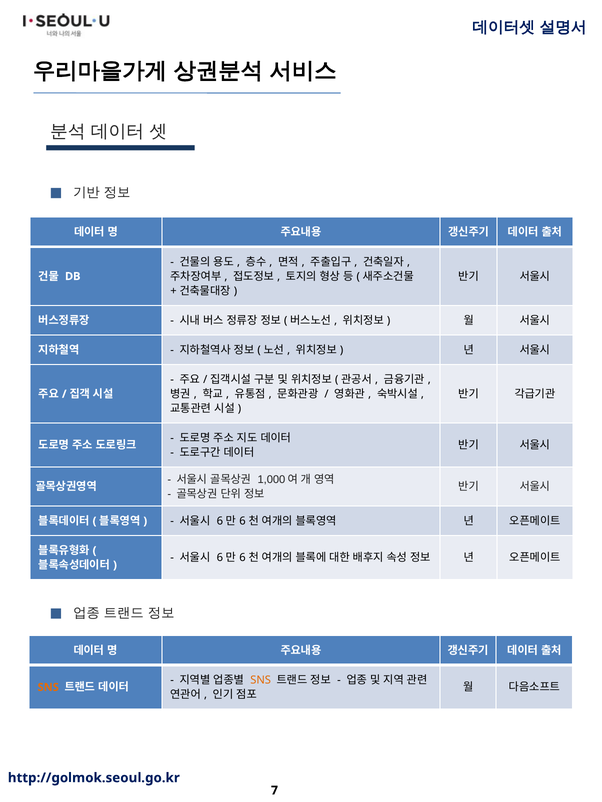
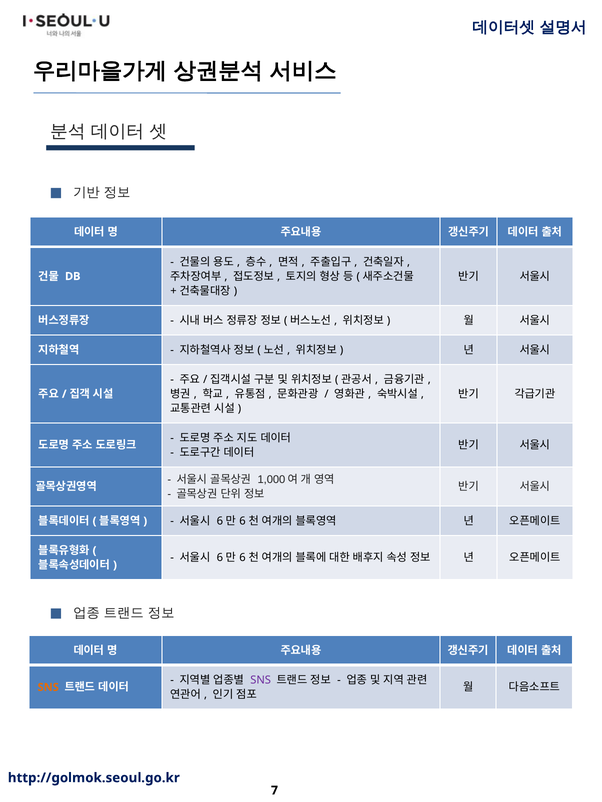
SNS at (261, 681) colour: orange -> purple
